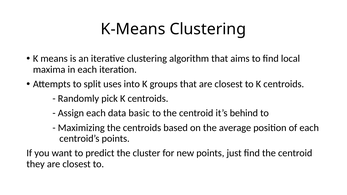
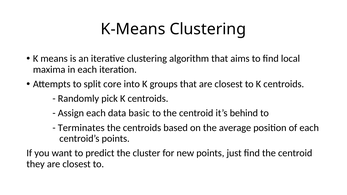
uses: uses -> core
Maximizing: Maximizing -> Terminates
